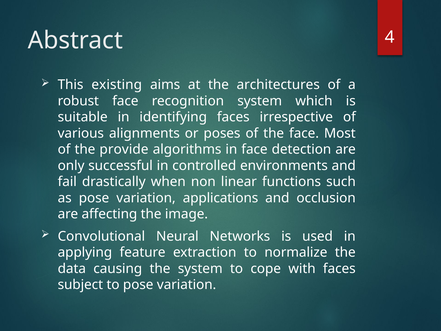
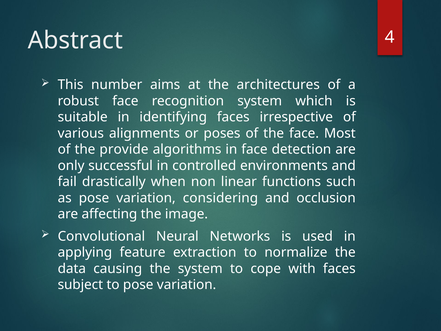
existing: existing -> number
applications: applications -> considering
